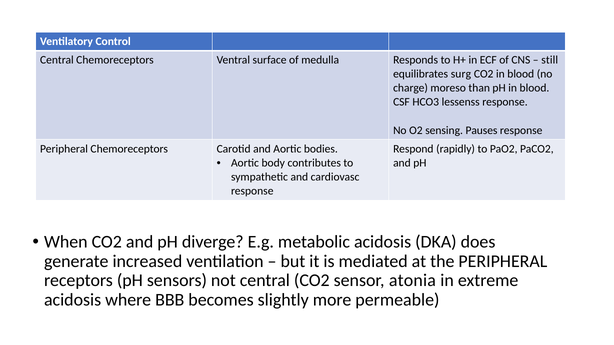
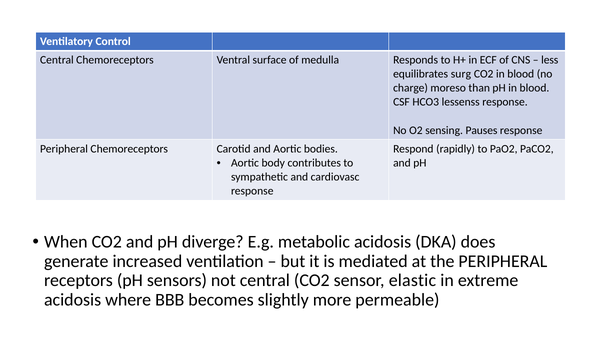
still: still -> less
atonia: atonia -> elastic
